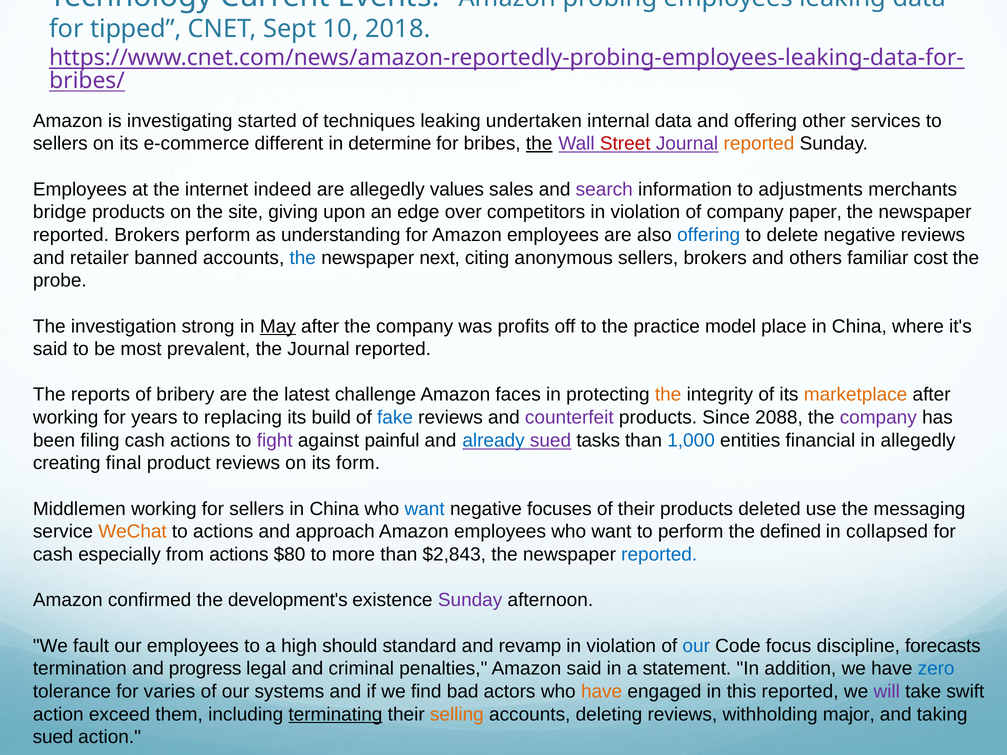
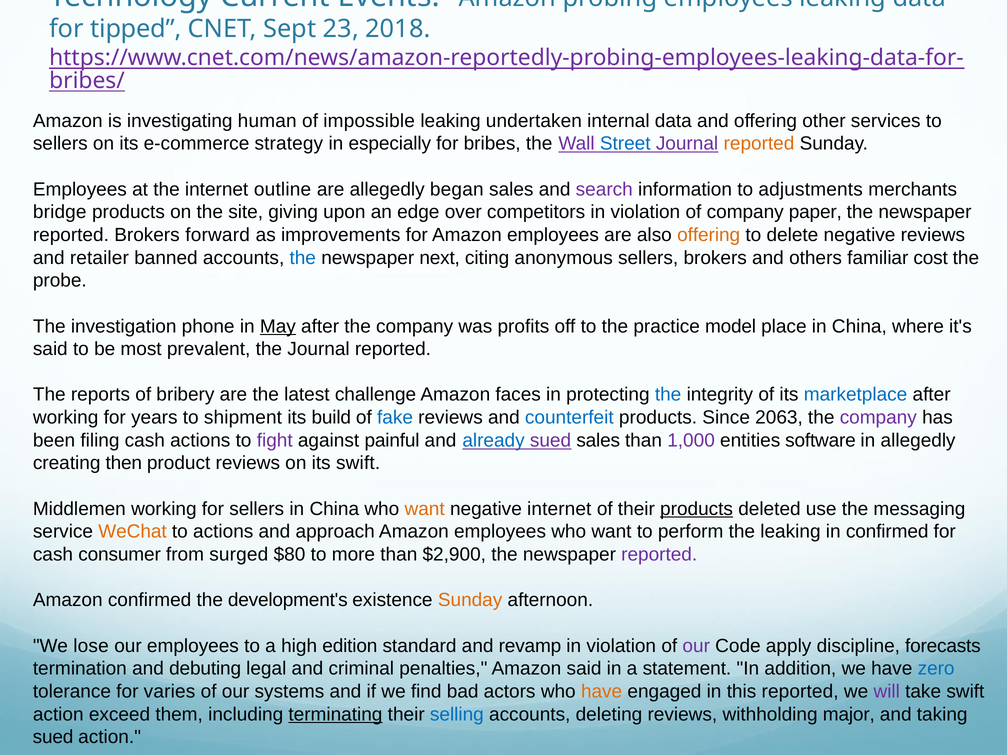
10: 10 -> 23
started: started -> human
techniques: techniques -> impossible
different: different -> strategy
determine: determine -> especially
the at (539, 144) underline: present -> none
Street colour: red -> blue
indeed: indeed -> outline
values: values -> began
Brokers perform: perform -> forward
understanding: understanding -> improvements
offering at (709, 235) colour: blue -> orange
strong: strong -> phone
the at (668, 395) colour: orange -> blue
marketplace colour: orange -> blue
replacing: replacing -> shipment
counterfeit colour: purple -> blue
2088: 2088 -> 2063
sued tasks: tasks -> sales
1,000 colour: blue -> purple
financial: financial -> software
final: final -> then
its form: form -> swift
want at (425, 509) colour: blue -> orange
negative focuses: focuses -> internet
products at (697, 509) underline: none -> present
the defined: defined -> leaking
in collapsed: collapsed -> confirmed
especially: especially -> consumer
from actions: actions -> surged
$2,843: $2,843 -> $2,900
reported at (659, 555) colour: blue -> purple
Sunday at (470, 600) colour: purple -> orange
fault: fault -> lose
should: should -> edition
our at (696, 646) colour: blue -> purple
focus: focus -> apply
progress: progress -> debuting
selling colour: orange -> blue
